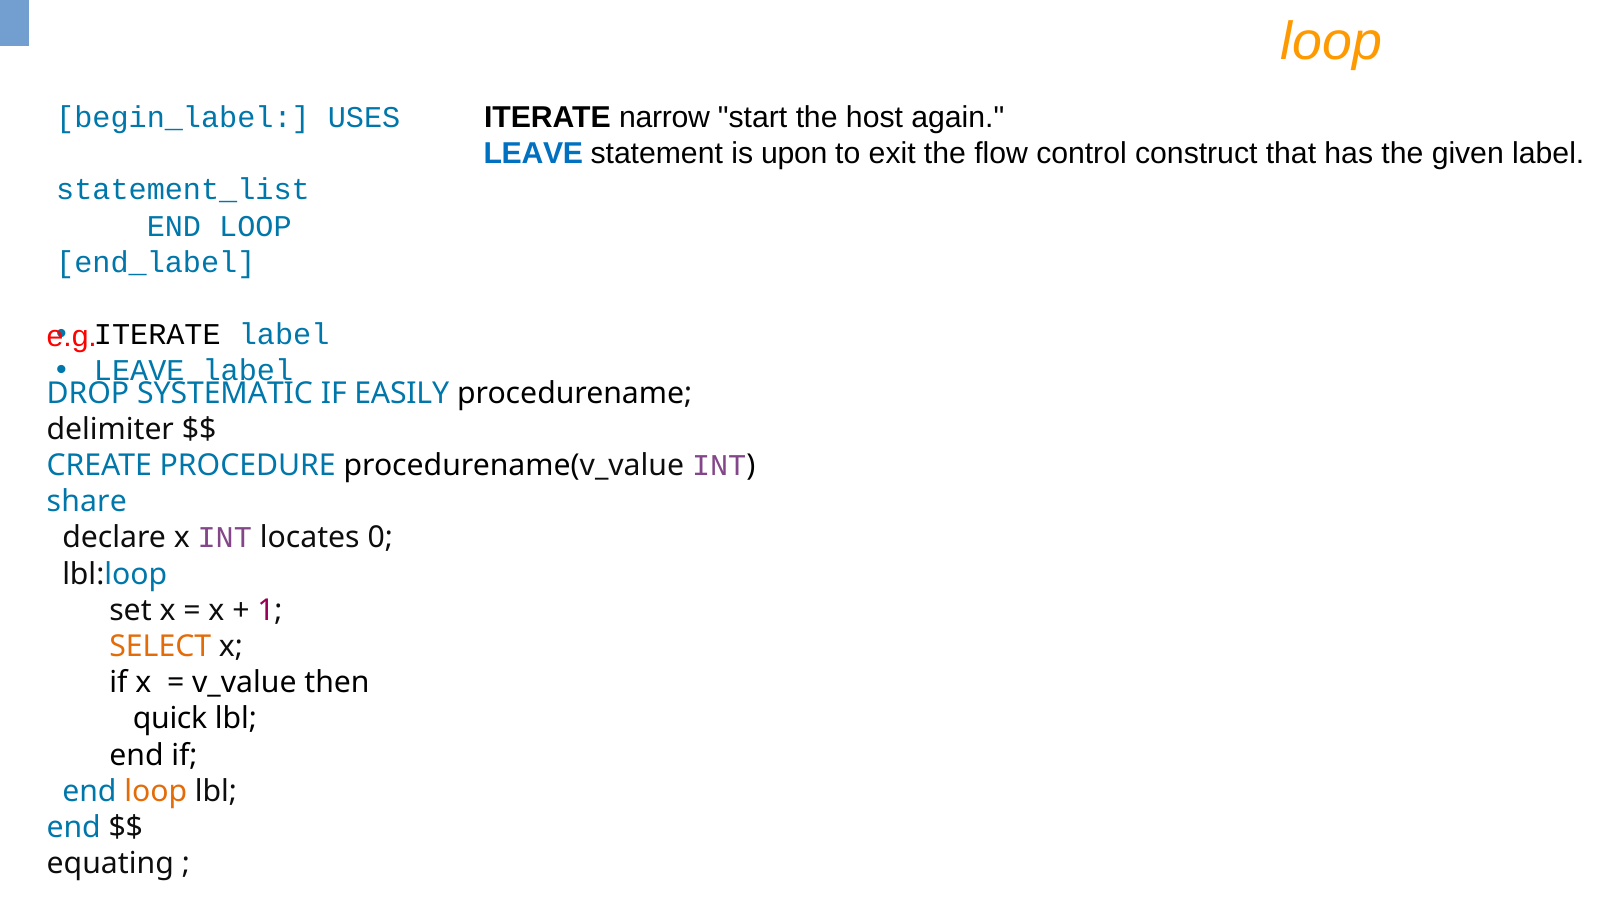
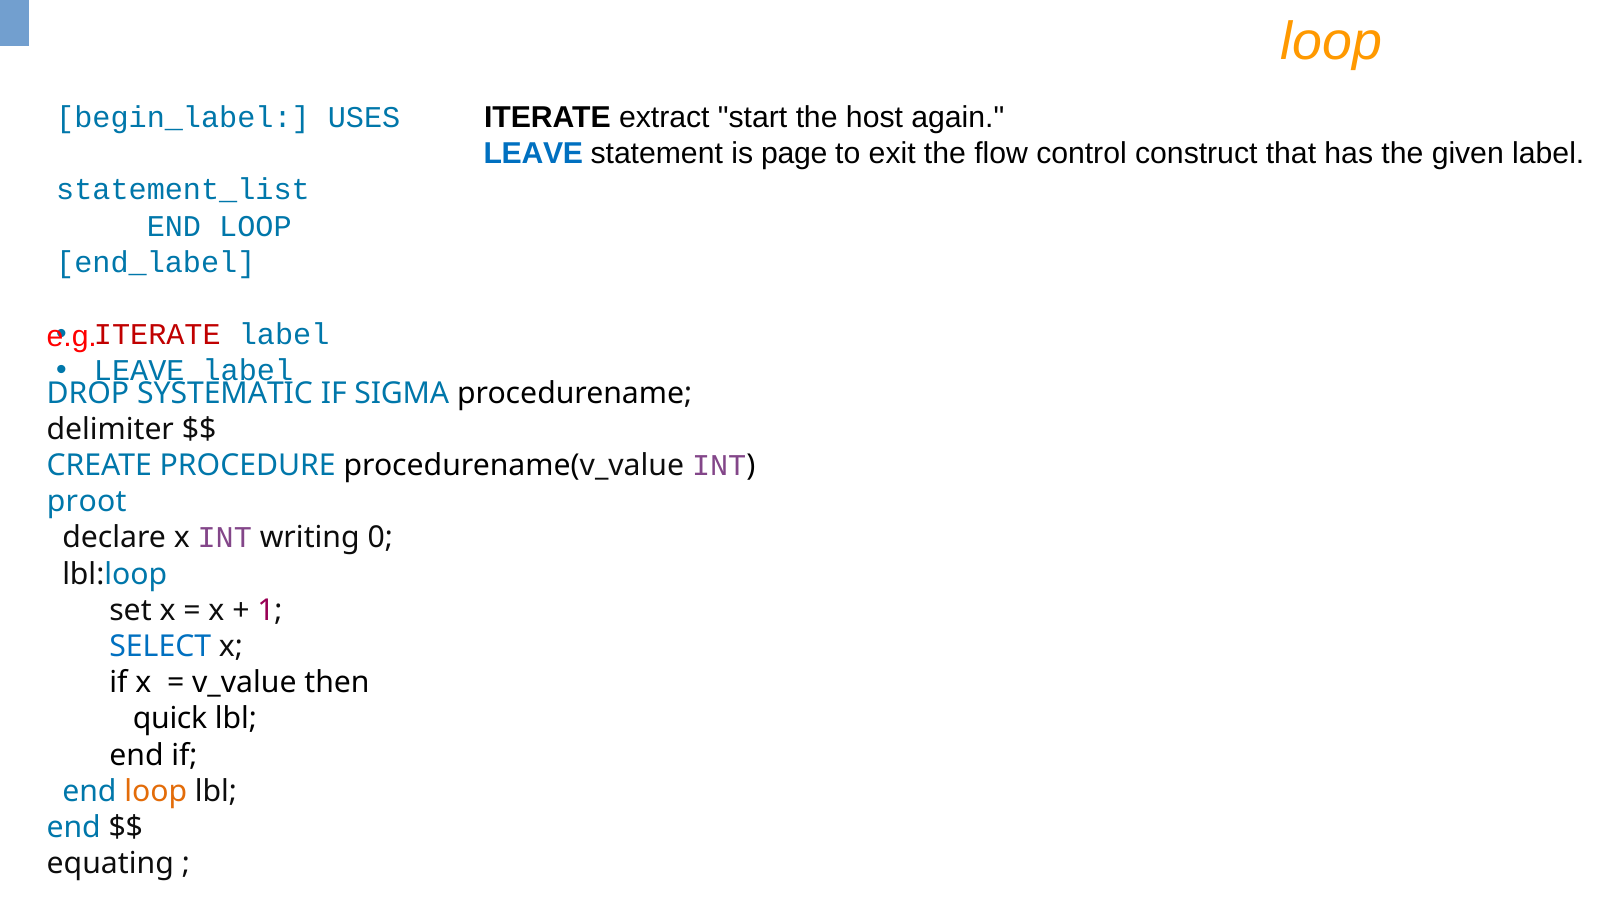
narrow: narrow -> extract
upon: upon -> page
ITERATE at (157, 335) colour: black -> red
EASILY: EASILY -> SIGMA
share: share -> proot
locates: locates -> writing
SELECT colour: orange -> blue
